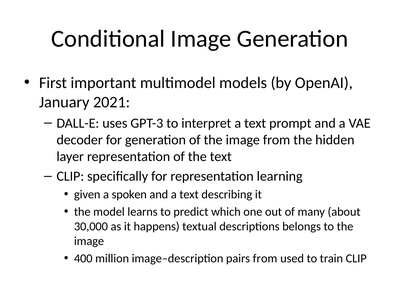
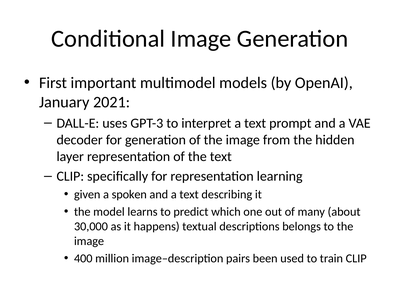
pairs from: from -> been
